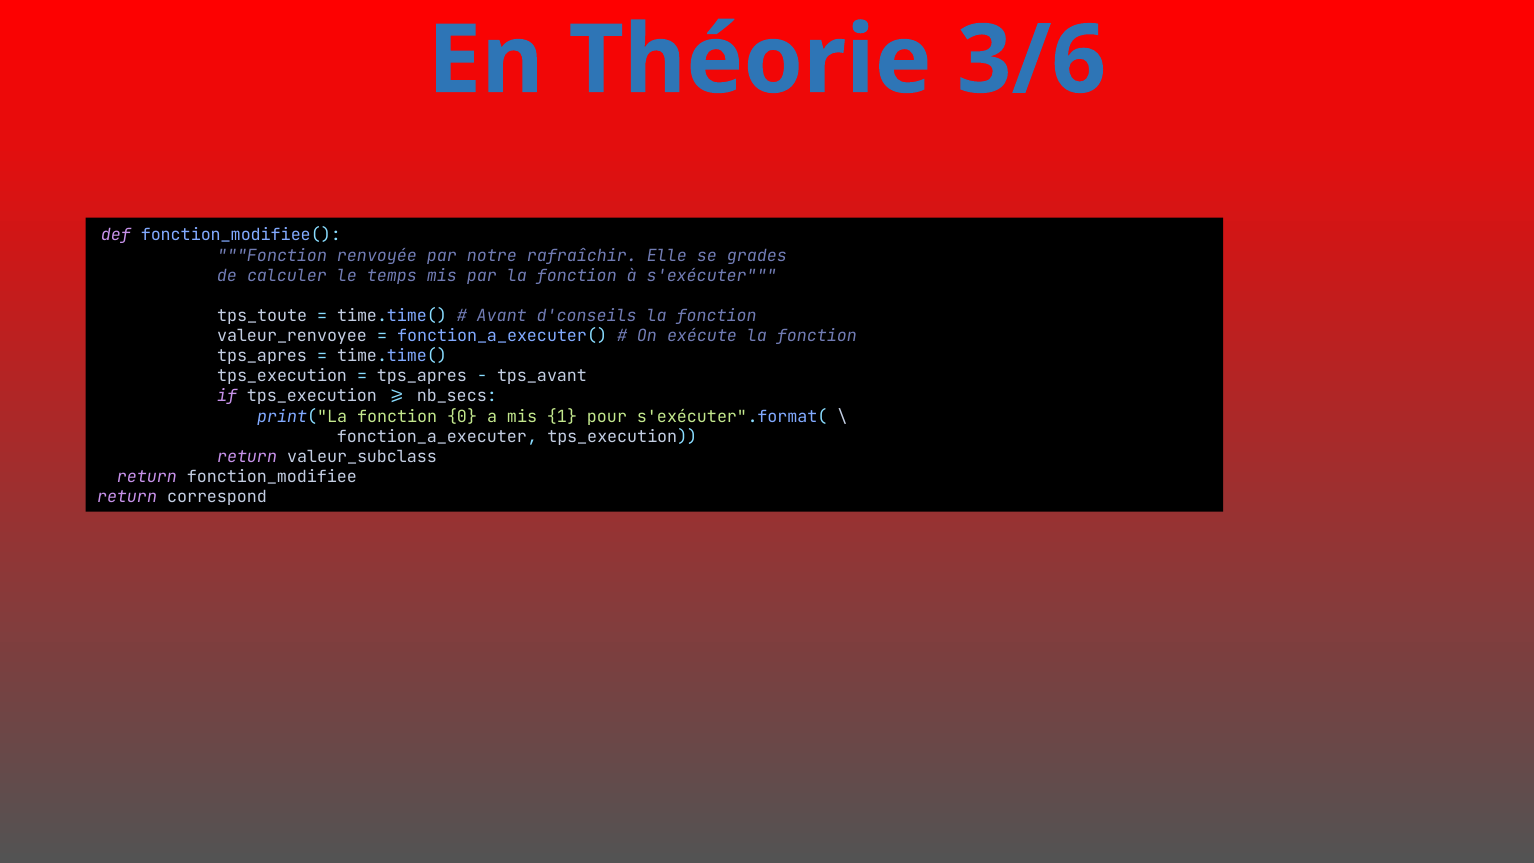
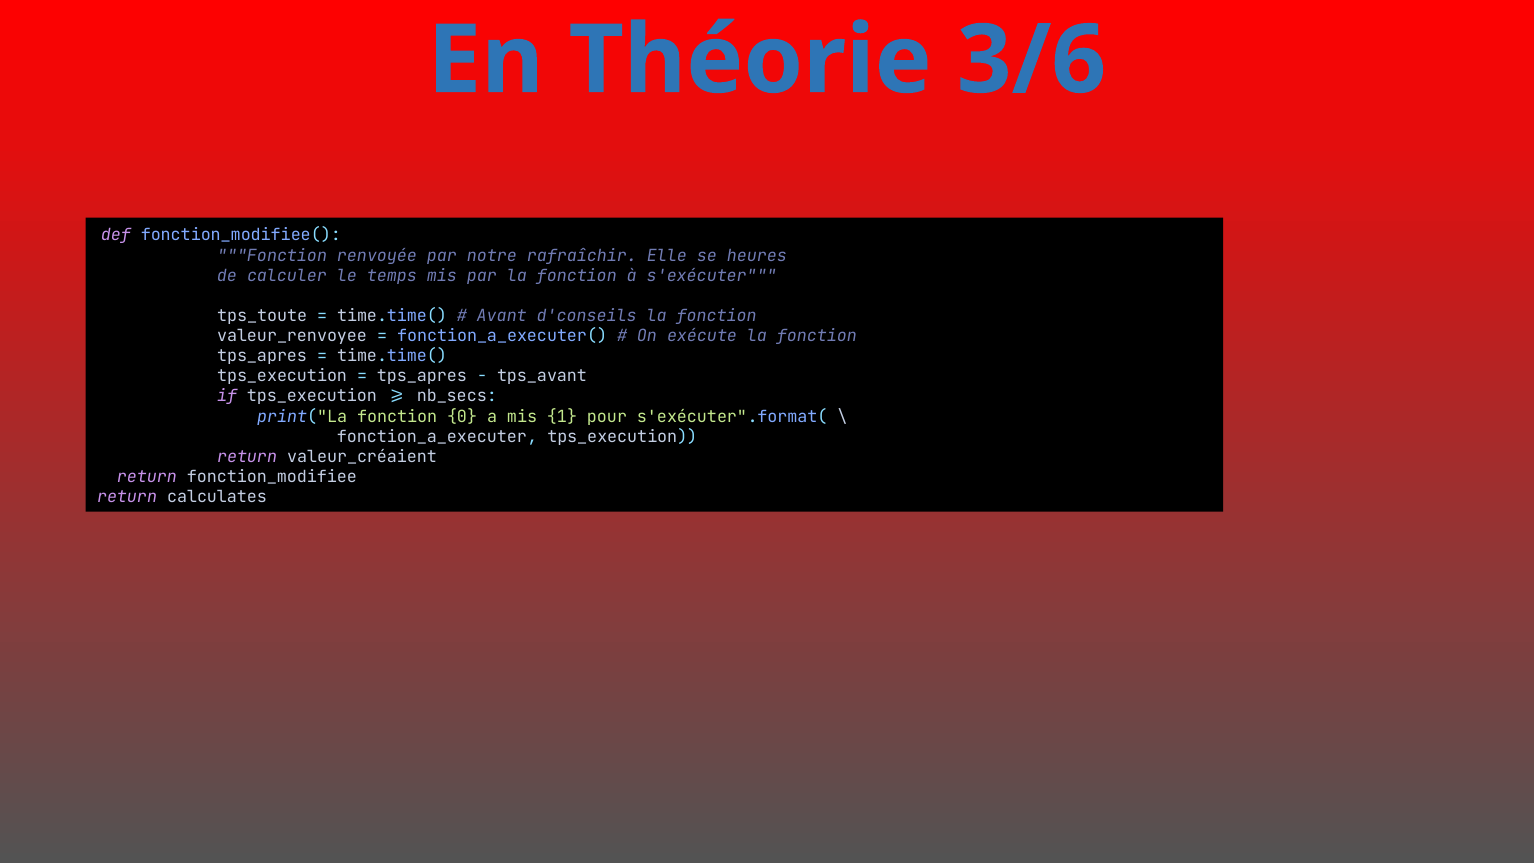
grades: grades -> heures
valeur_subclass: valeur_subclass -> valeur_créaient
correspond: correspond -> calculates
